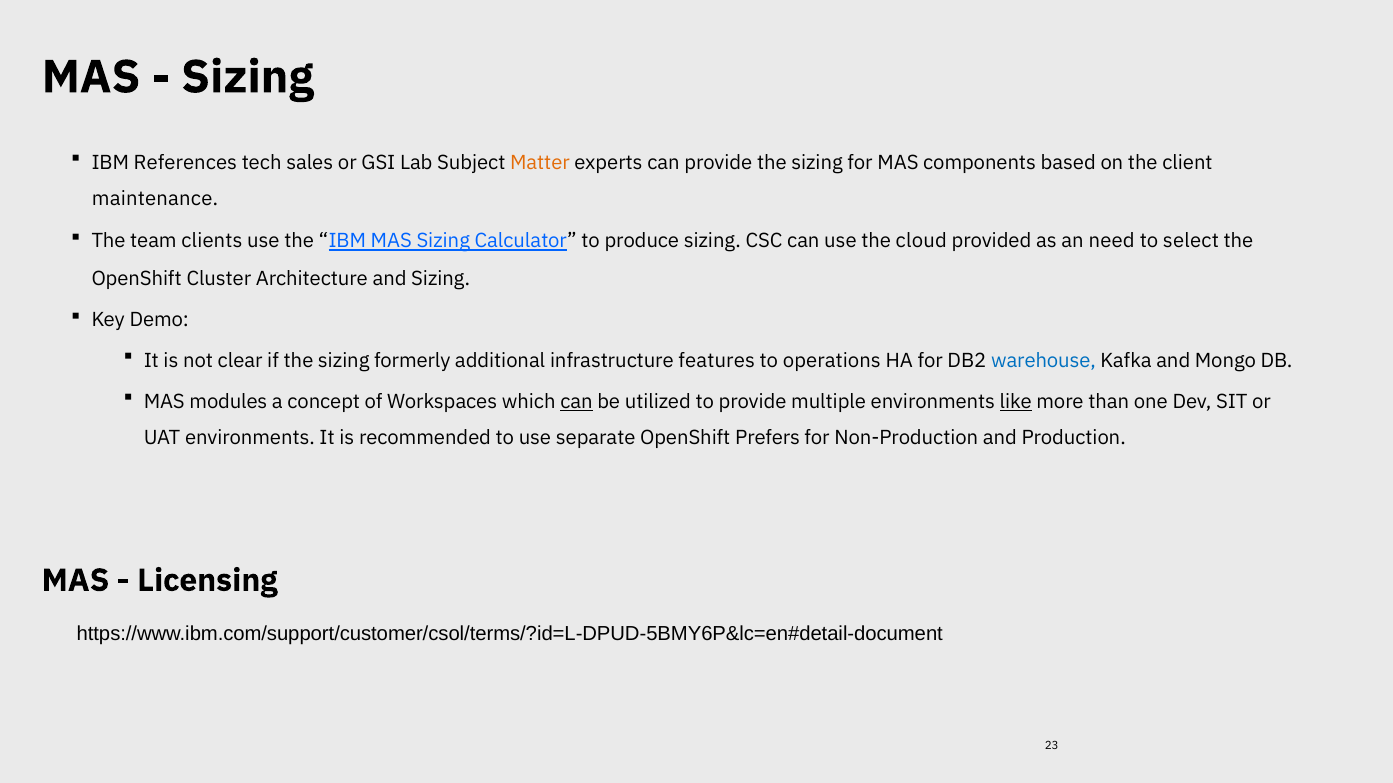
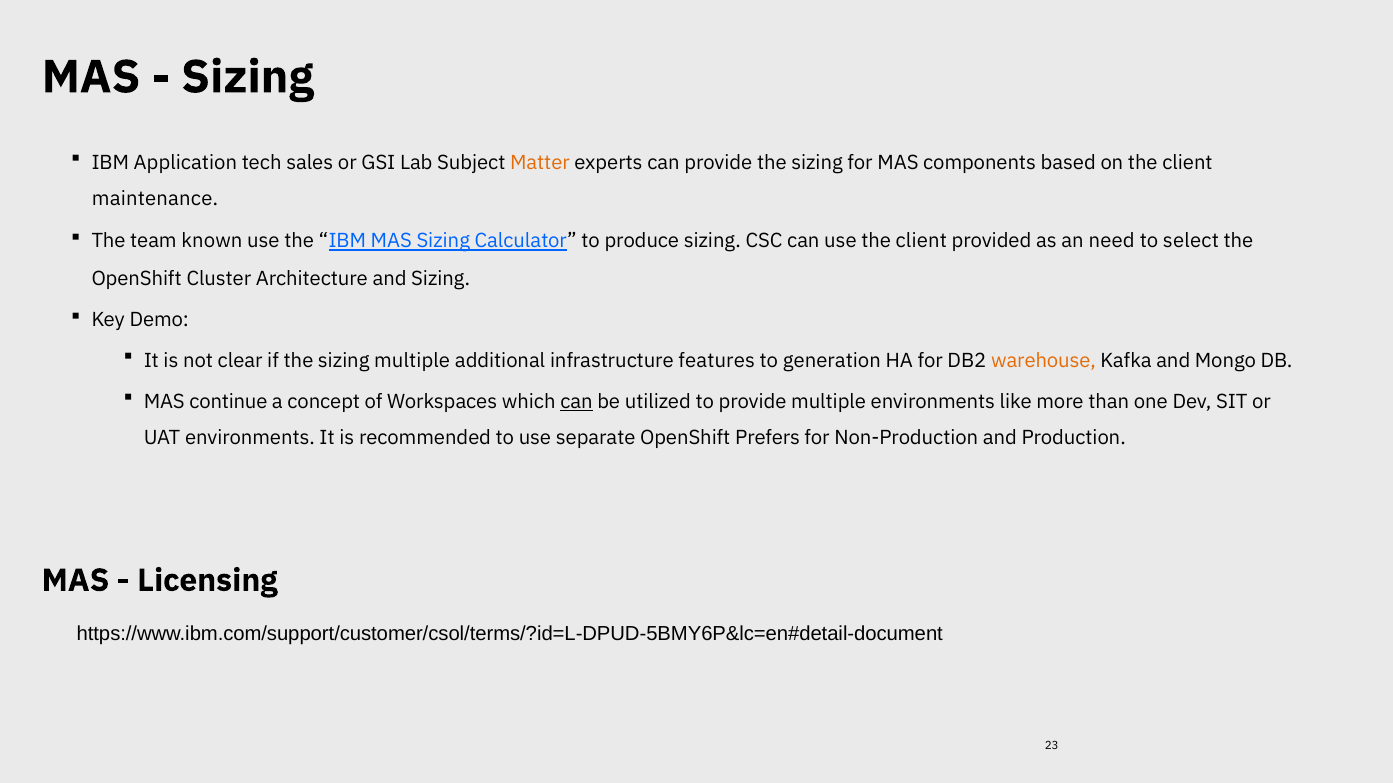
References: References -> Application
clients: clients -> known
use the cloud: cloud -> client
sizing formerly: formerly -> multiple
operations: operations -> generation
warehouse colour: blue -> orange
modules: modules -> continue
like underline: present -> none
